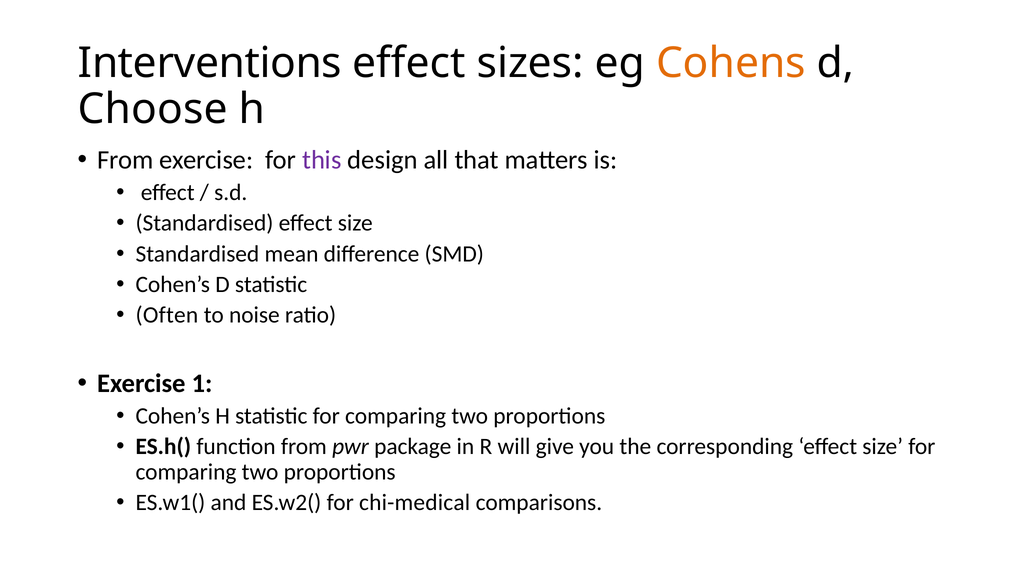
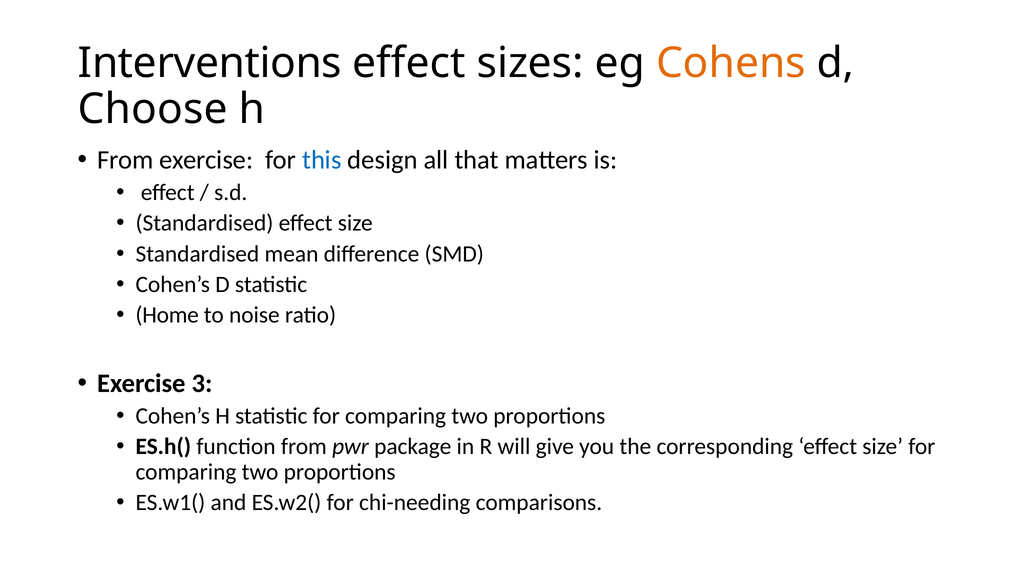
this colour: purple -> blue
Often: Often -> Home
1: 1 -> 3
chi-medical: chi-medical -> chi-needing
